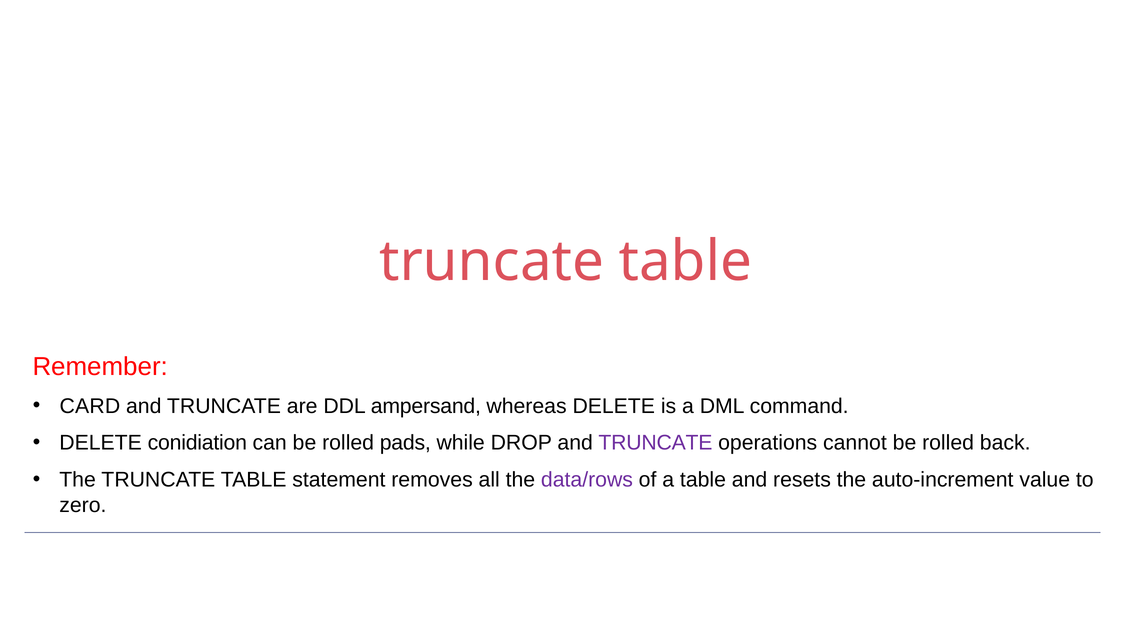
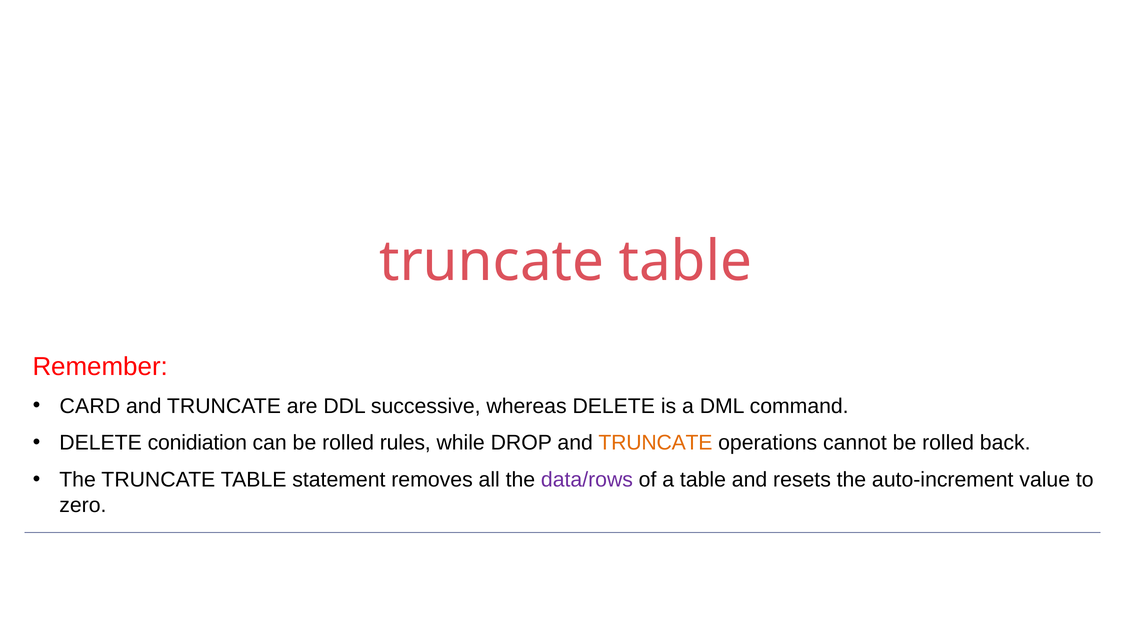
ampersand: ampersand -> successive
pads: pads -> rules
TRUNCATE at (655, 443) colour: purple -> orange
